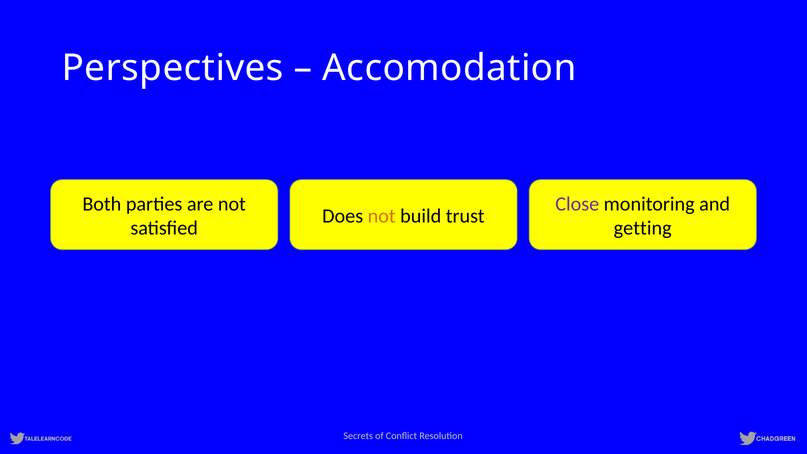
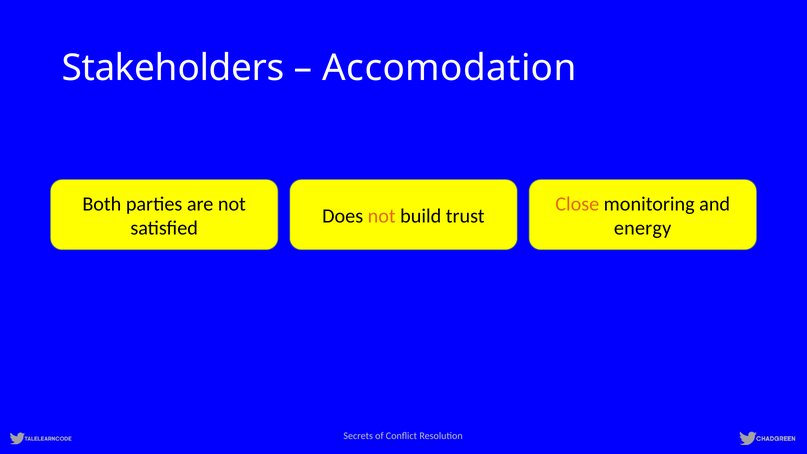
Perspectives: Perspectives -> Stakeholders
Close colour: purple -> orange
getting: getting -> energy
